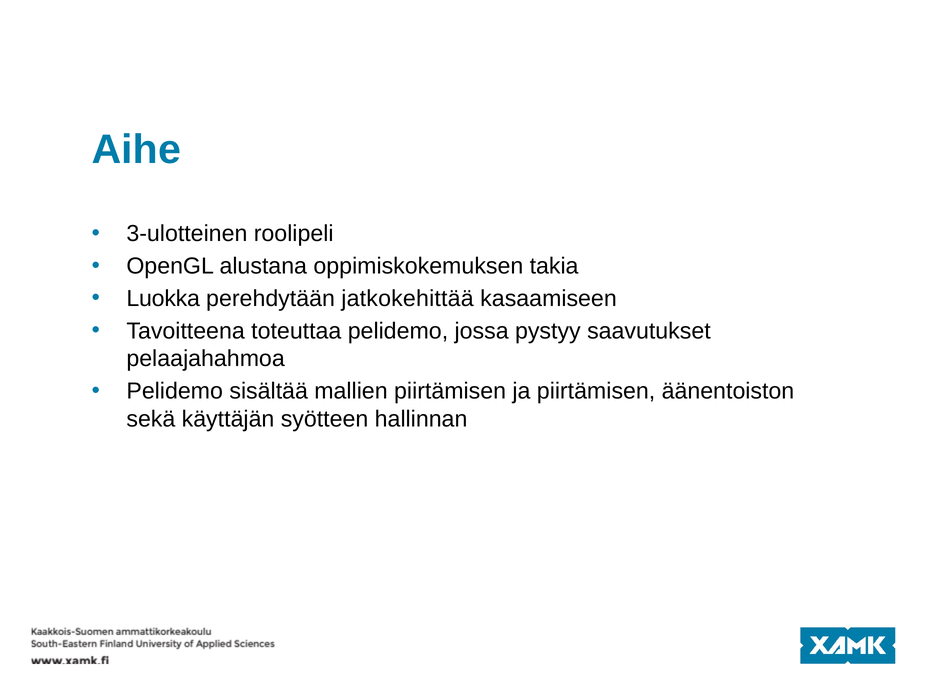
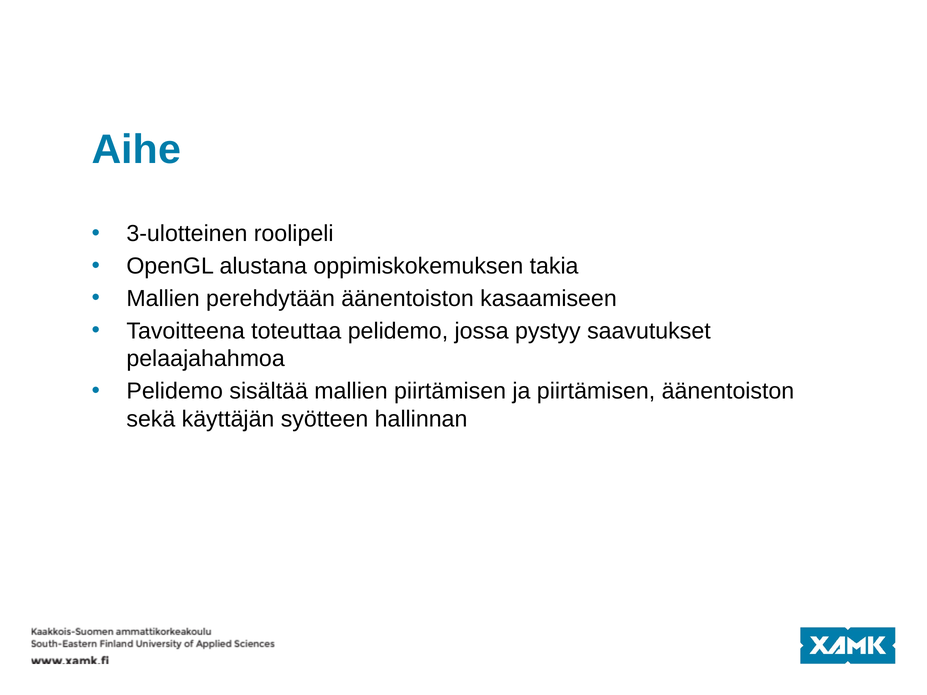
Luokka at (163, 299): Luokka -> Mallien
perehdytään jatkokehittää: jatkokehittää -> äänentoiston
